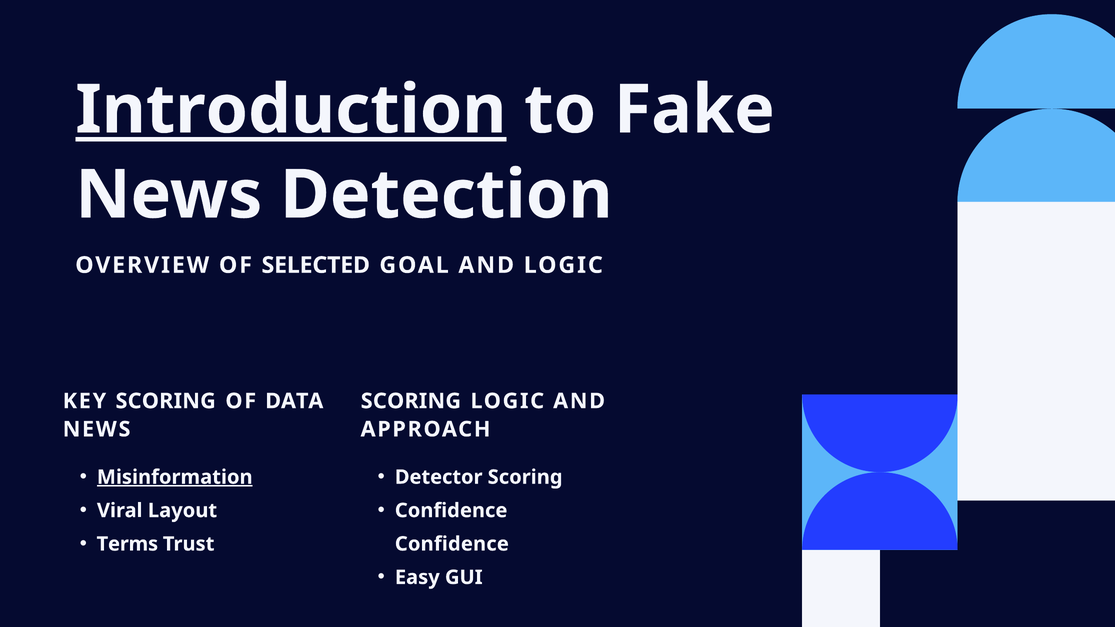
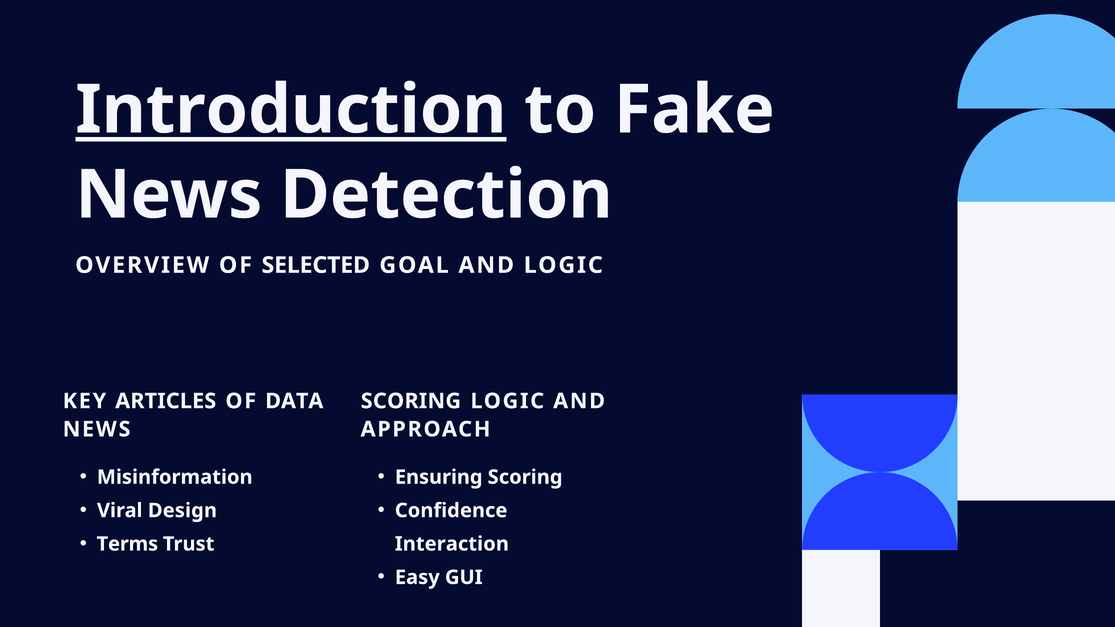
KEY SCORING: SCORING -> ARTICLES
Detector: Detector -> Ensuring
Misinformation underline: present -> none
Layout: Layout -> Design
Confidence at (452, 544): Confidence -> Interaction
